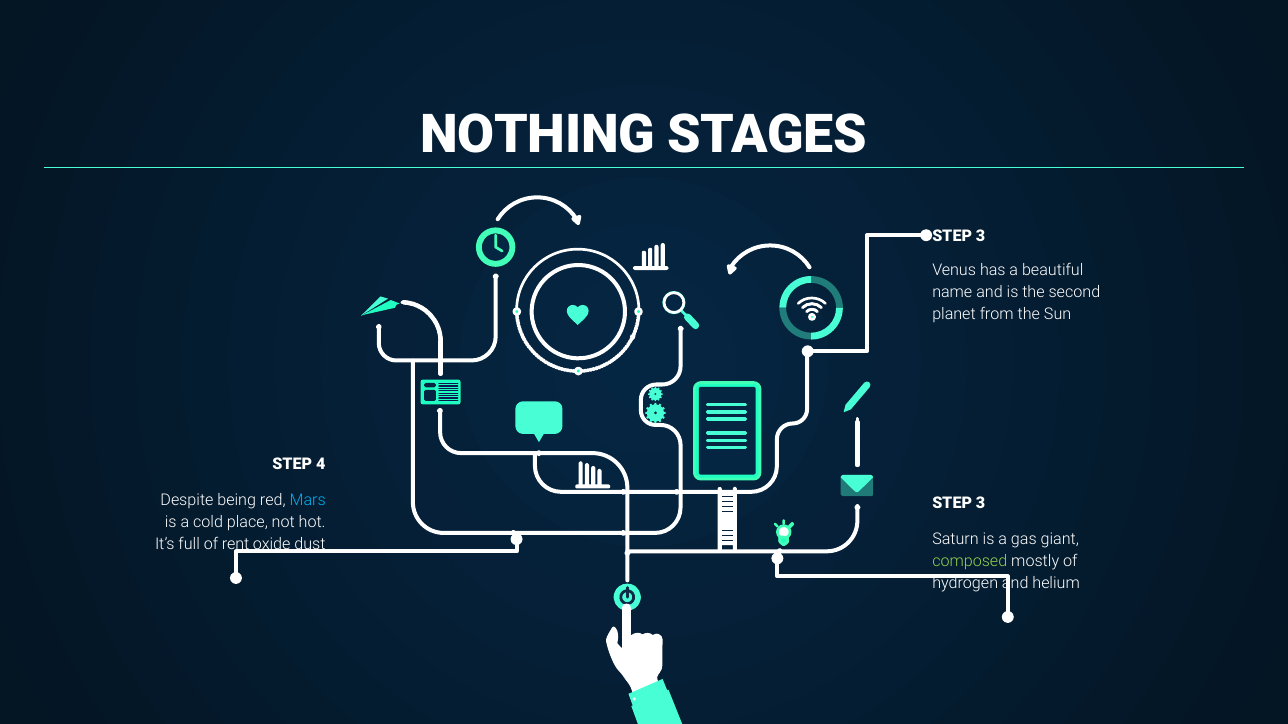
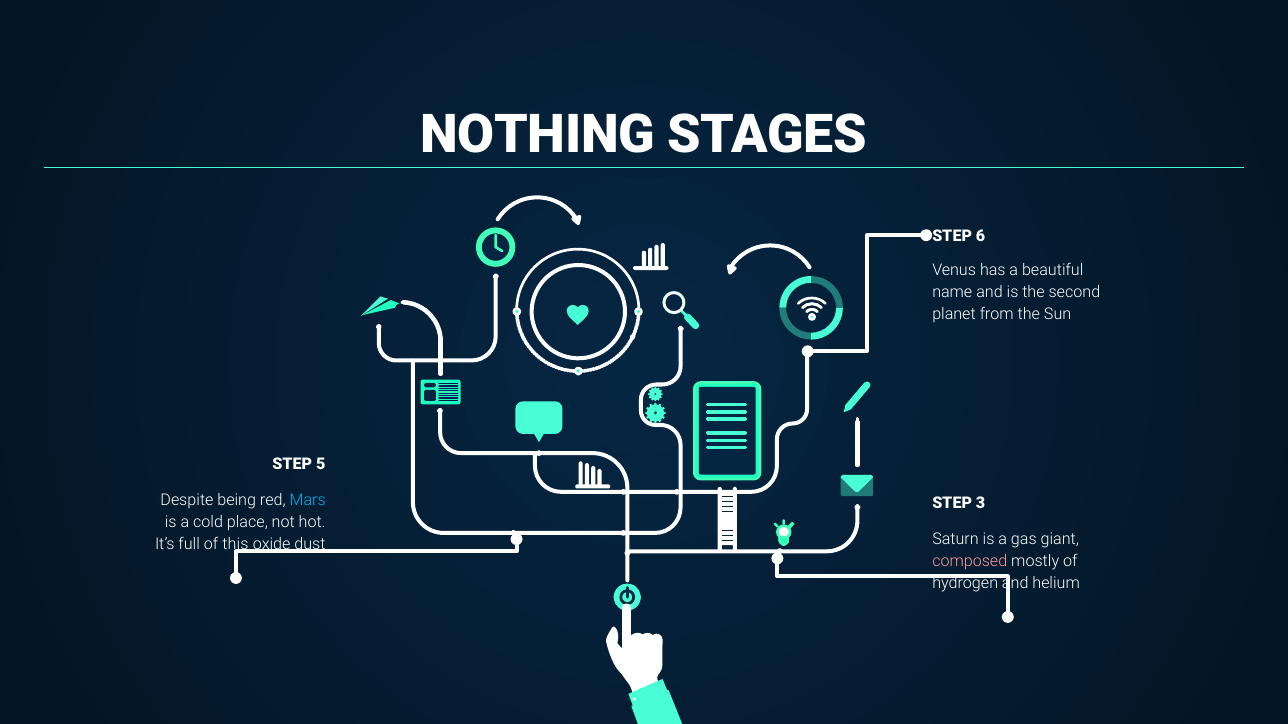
3 at (981, 236): 3 -> 6
4: 4 -> 5
rent: rent -> this
composed colour: light green -> pink
